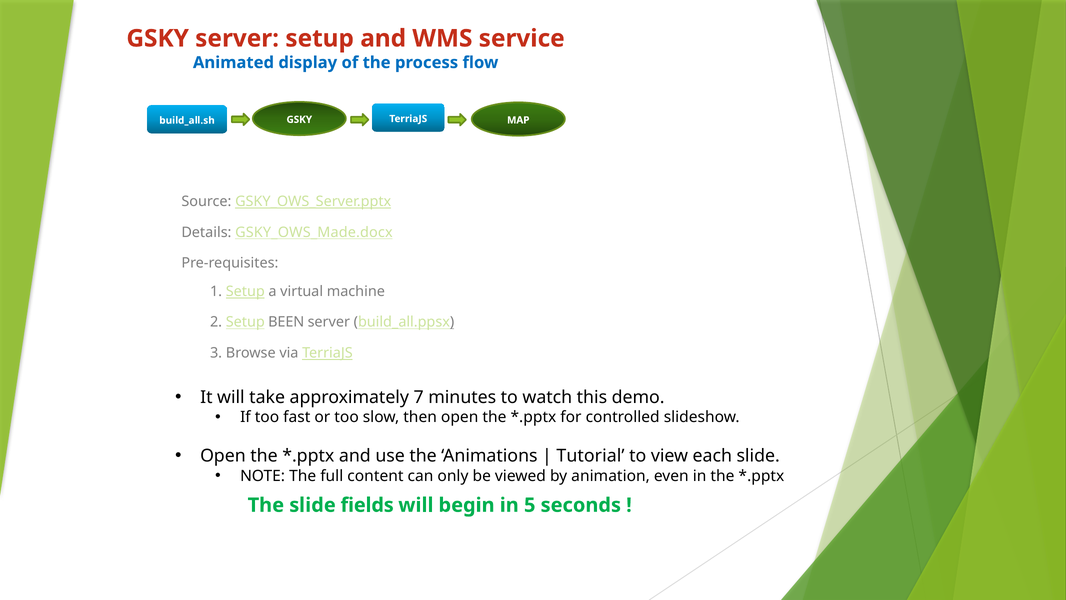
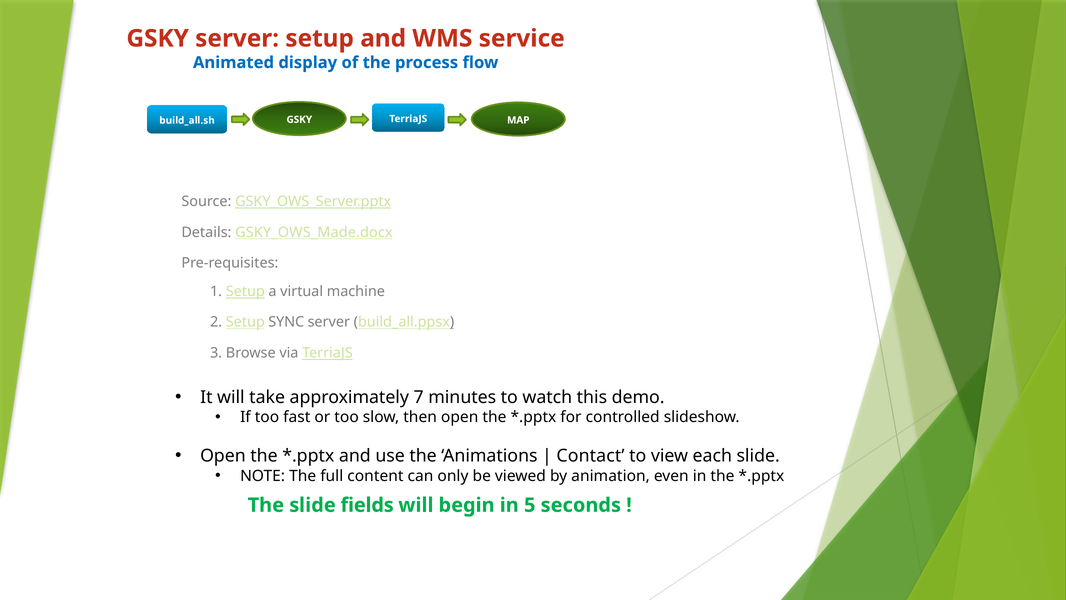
BEEN: BEEN -> SYNC
Tutorial: Tutorial -> Contact
